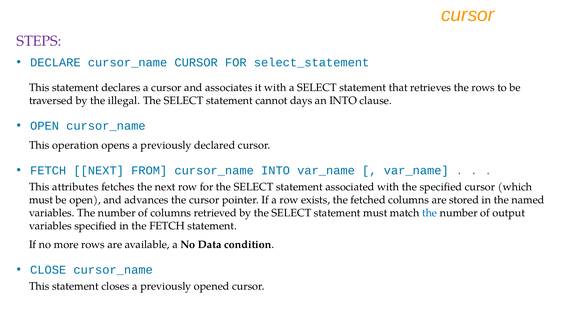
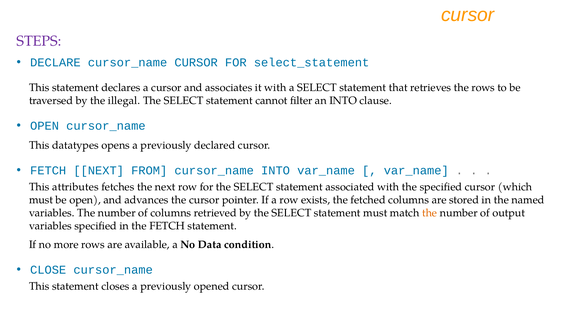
days: days -> filter
operation: operation -> datatypes
the at (430, 213) colour: blue -> orange
